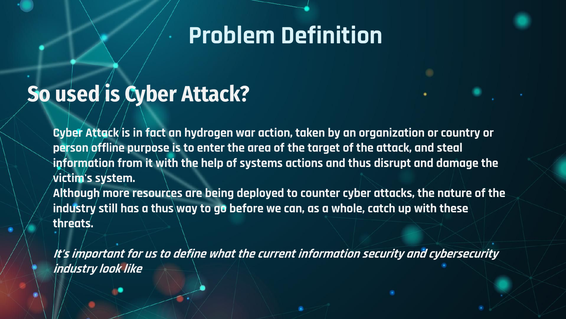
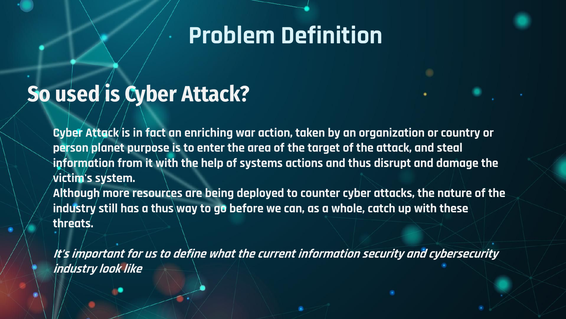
hydrogen: hydrogen -> enriching
offline: offline -> planet
